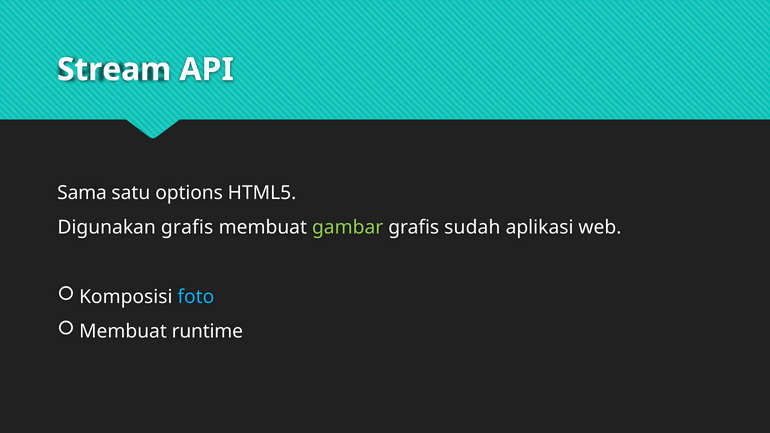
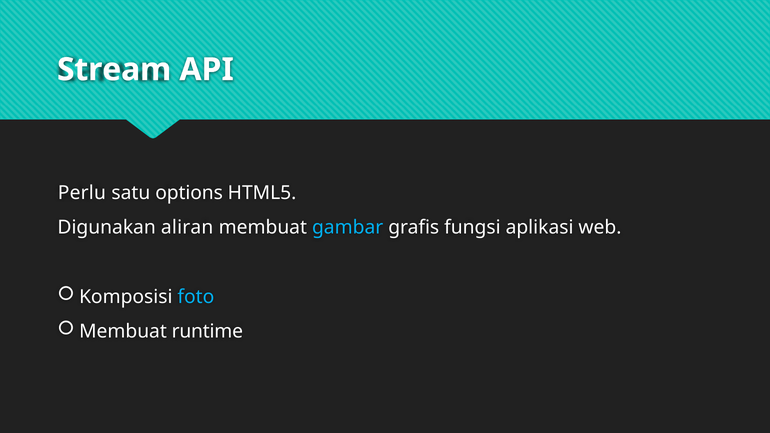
Sama: Sama -> Perlu
Digunakan grafis: grafis -> aliran
gambar colour: light green -> light blue
sudah: sudah -> fungsi
